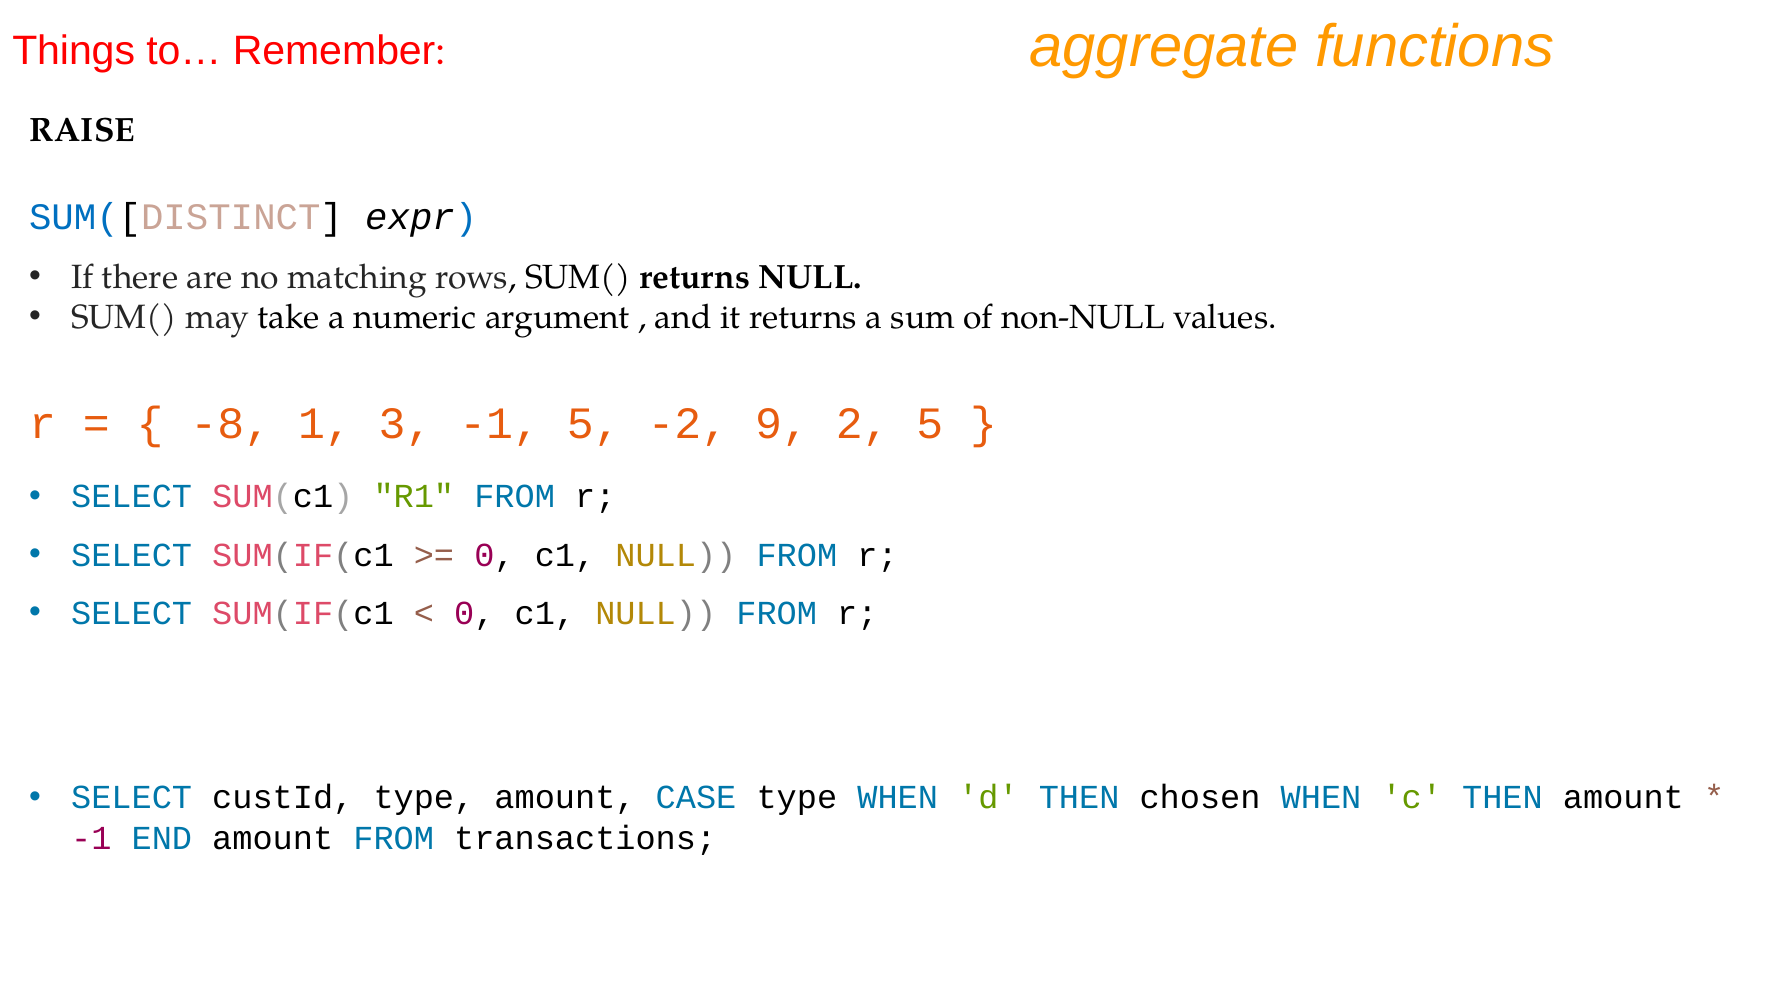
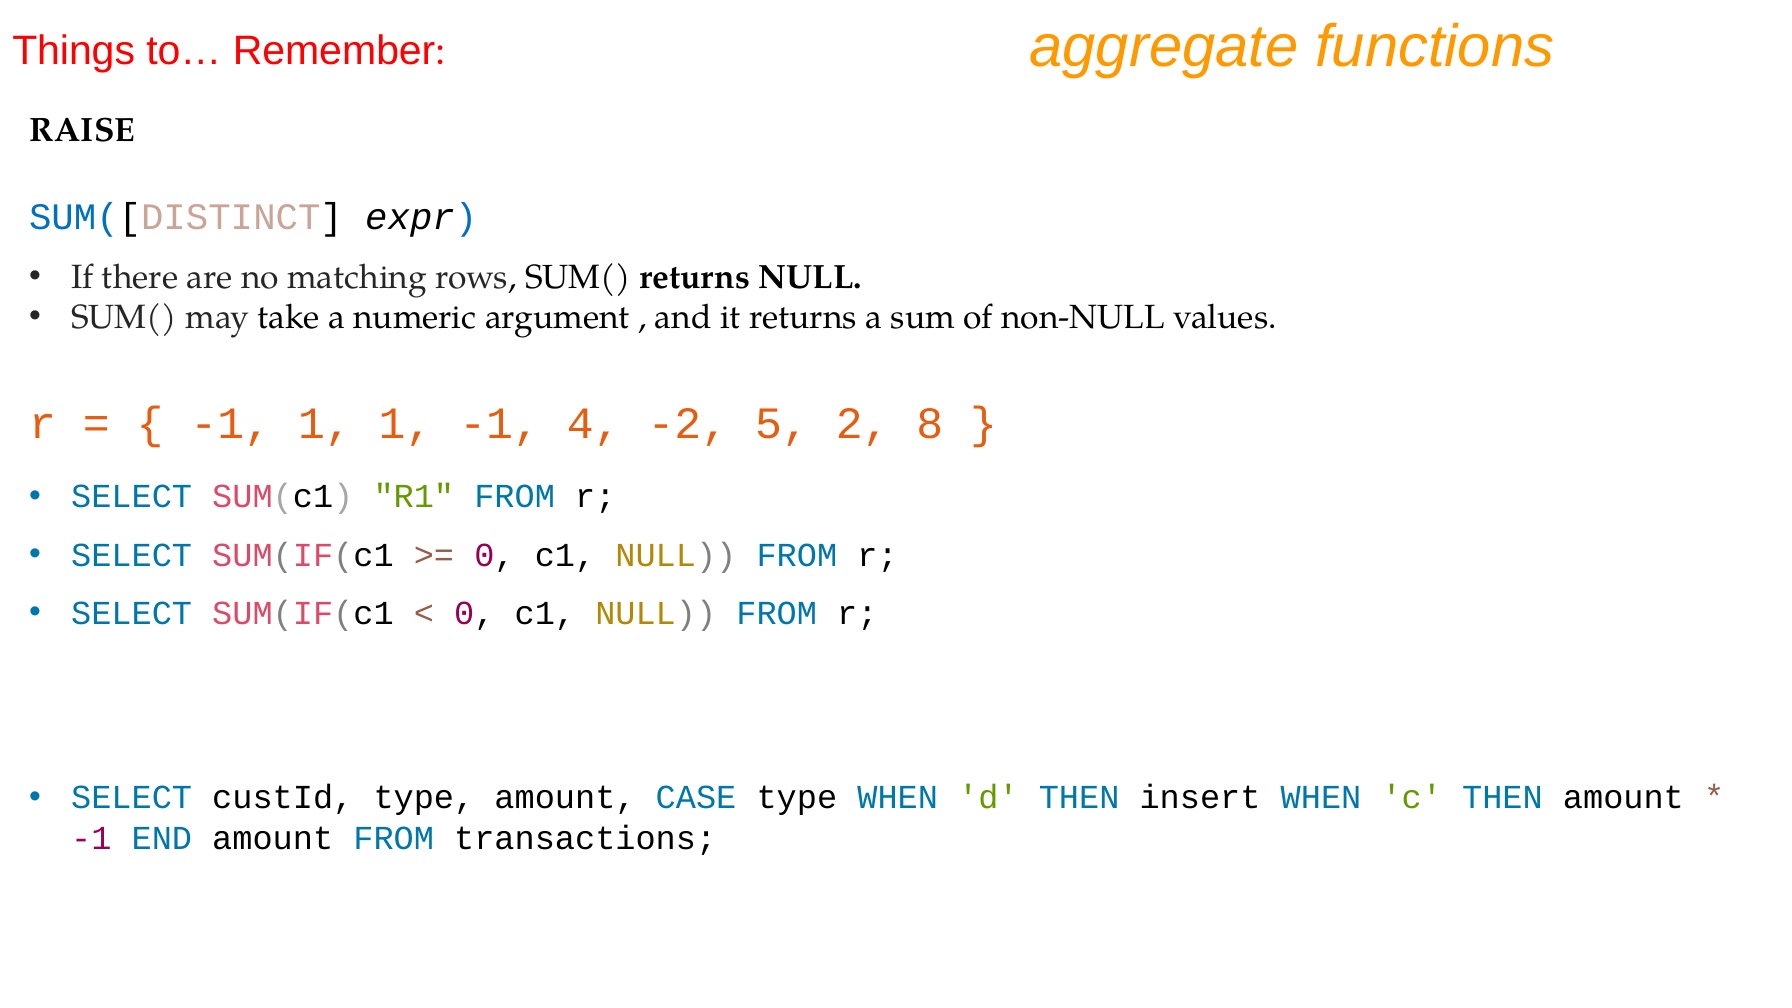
-8 at (231, 424): -8 -> -1
1 3: 3 -> 1
-1 5: 5 -> 4
9: 9 -> 5
2 5: 5 -> 8
chosen: chosen -> insert
